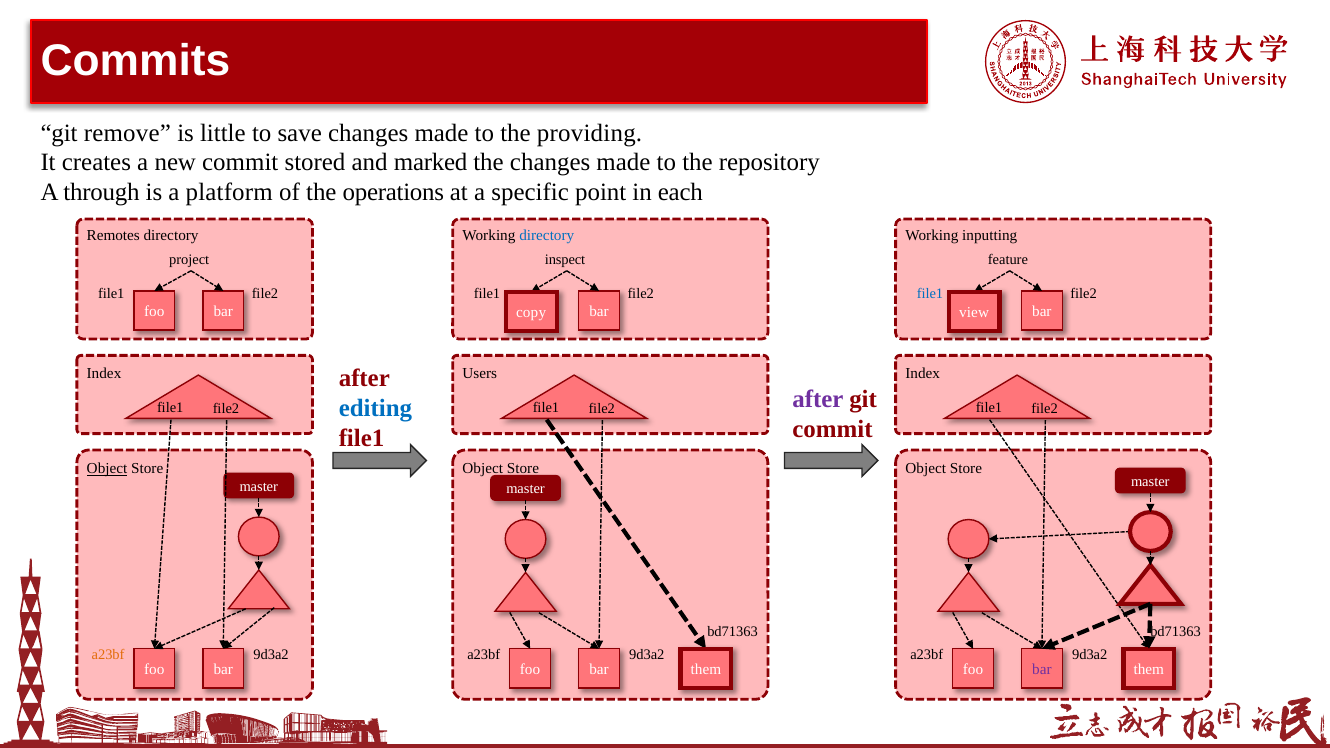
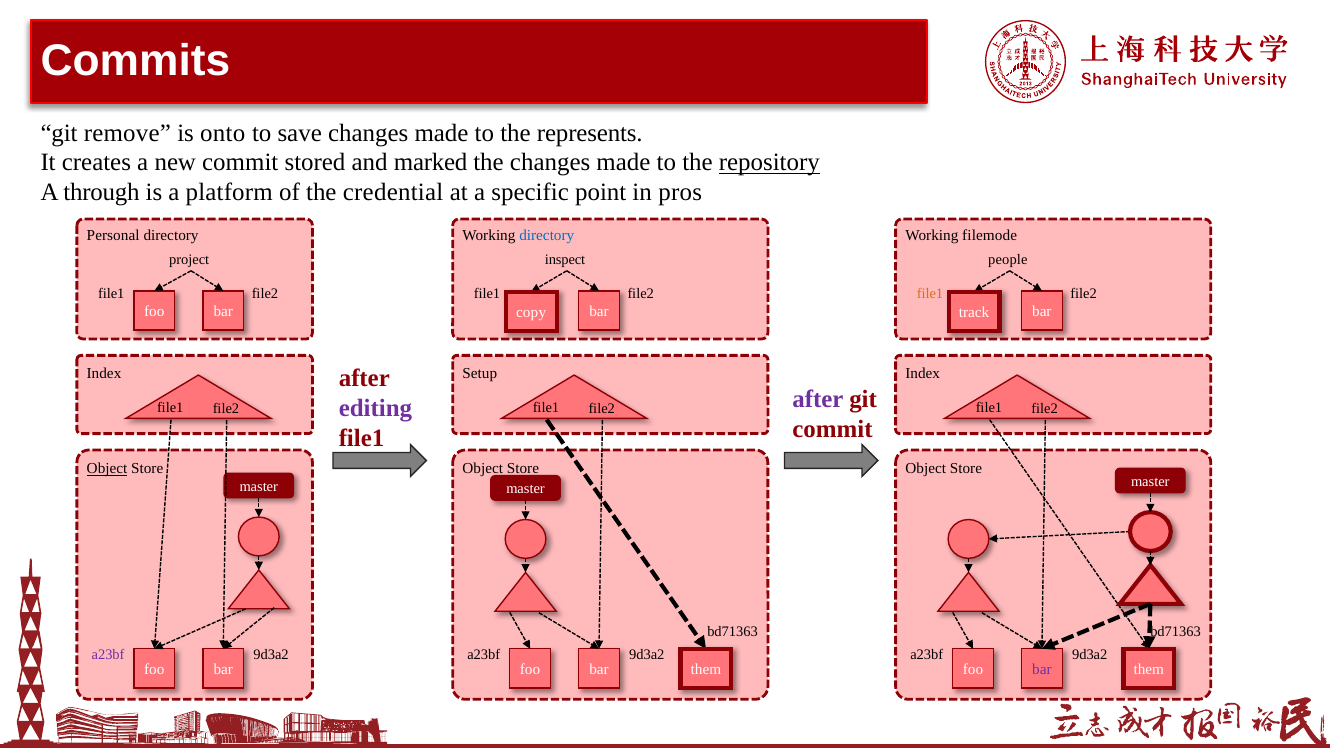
little: little -> onto
providing: providing -> represents
repository underline: none -> present
operations: operations -> credential
each: each -> pros
Remotes: Remotes -> Personal
inputting: inputting -> filemode
feature: feature -> people
file1 at (930, 294) colour: blue -> orange
view: view -> track
Users: Users -> Setup
editing colour: blue -> purple
a23bf at (108, 654) colour: orange -> purple
